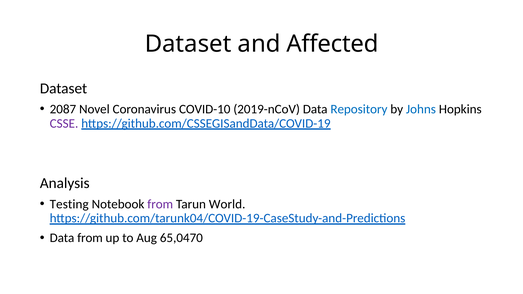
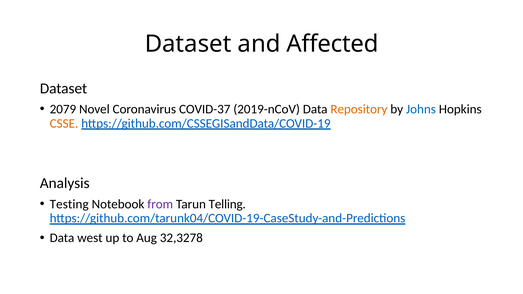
2087: 2087 -> 2079
COVID-10: COVID-10 -> COVID-37
Repository colour: blue -> orange
CSSE colour: purple -> orange
World: World -> Telling
Data from: from -> west
65,0470: 65,0470 -> 32,3278
